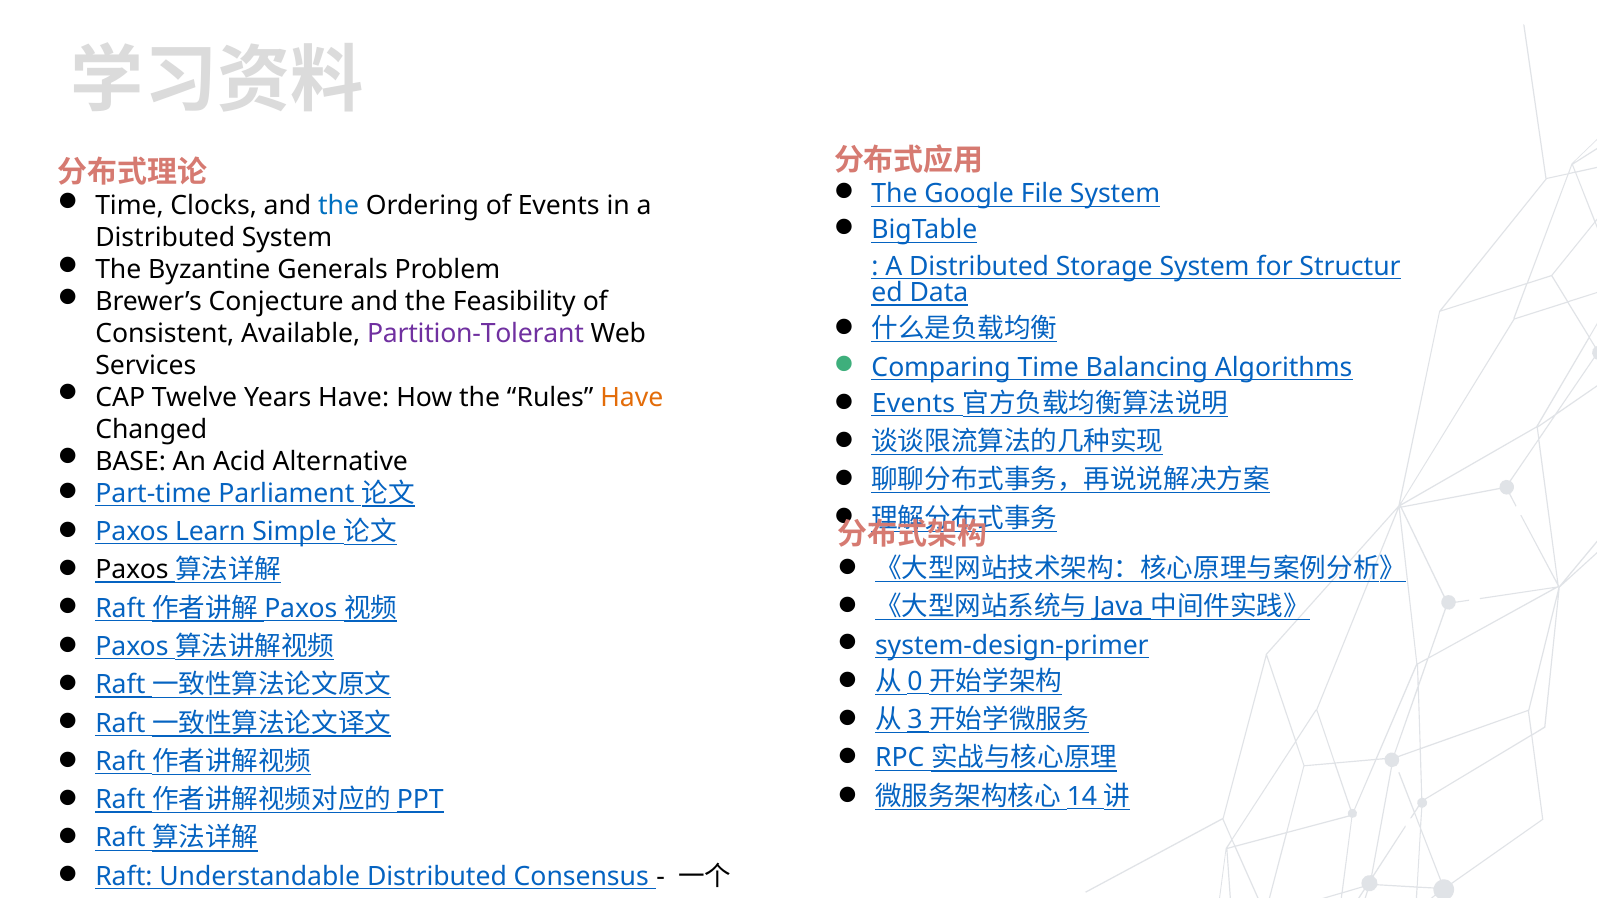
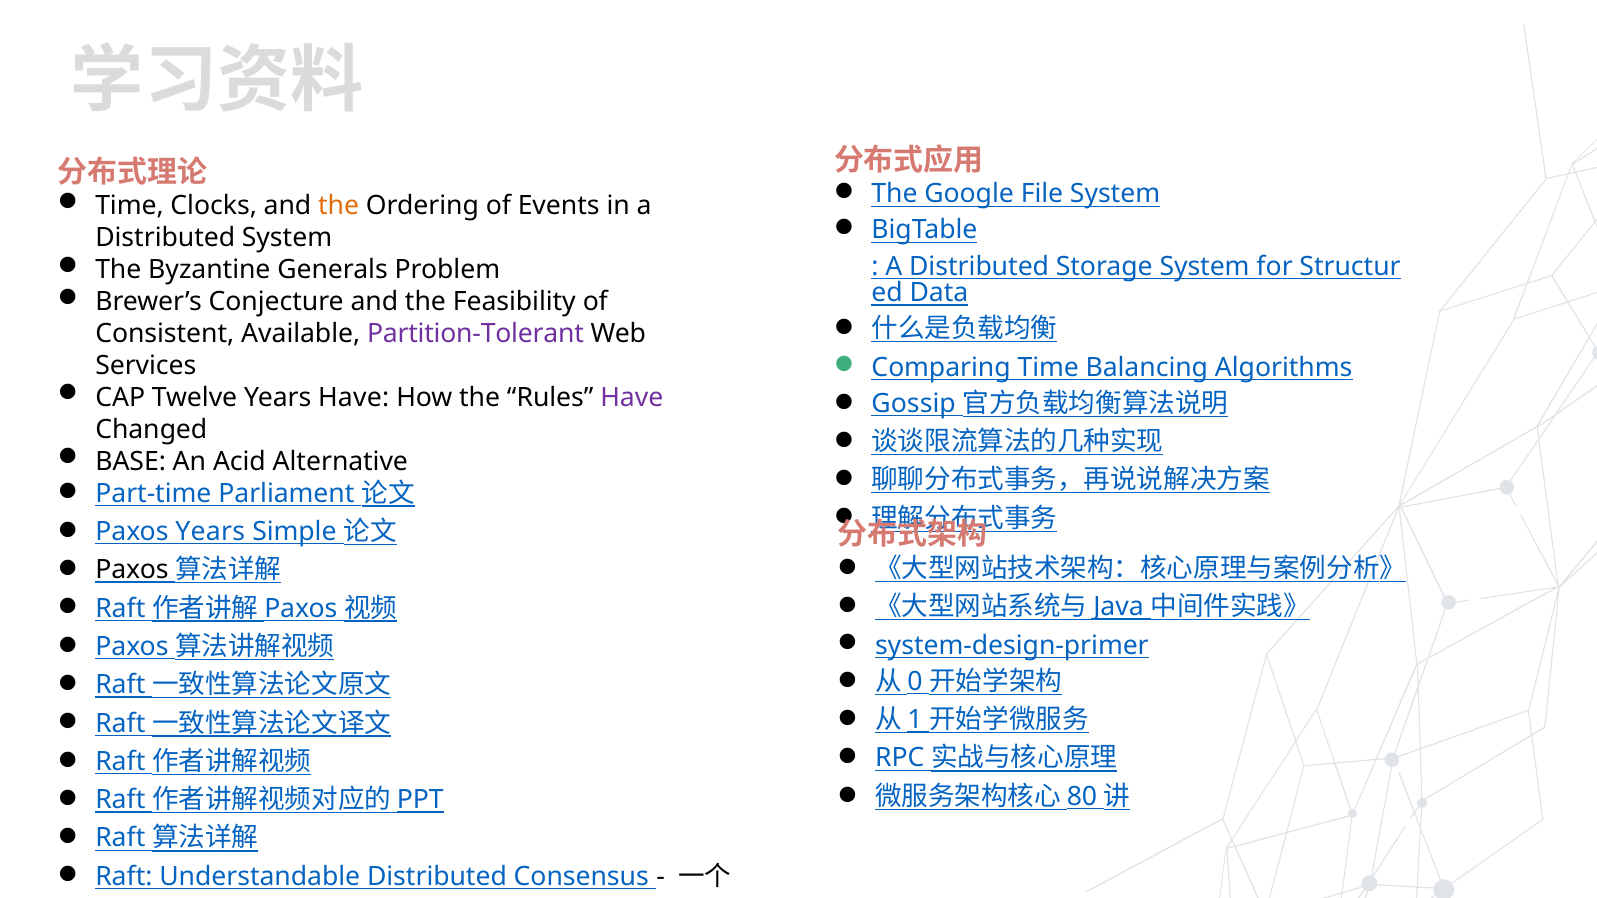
the at (339, 206) colour: blue -> orange
Have at (632, 398) colour: orange -> purple
Events at (914, 404): Events -> Gossip
Paxos Learn: Learn -> Years
3: 3 -> 1
14: 14 -> 80
